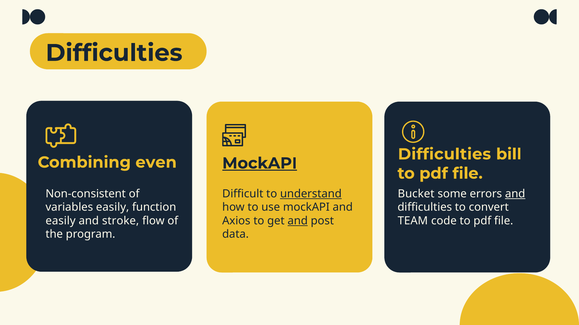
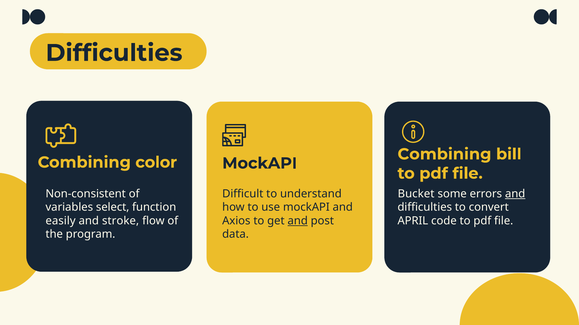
Difficulties at (444, 154): Difficulties -> Combining
even: even -> color
MockAPI at (260, 164) underline: present -> none
understand underline: present -> none
variables easily: easily -> select
TEAM: TEAM -> APRIL
